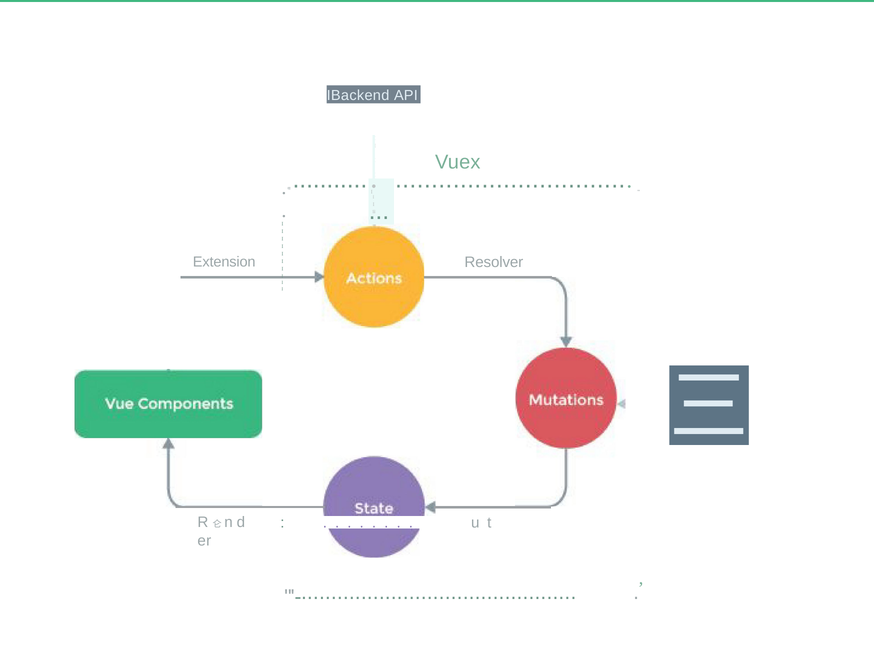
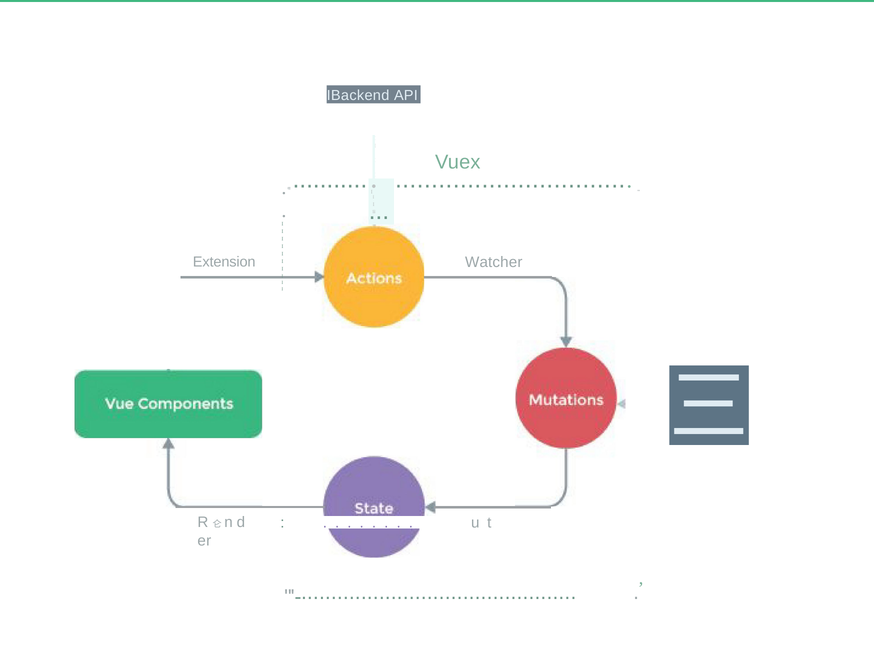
Resolver: Resolver -> Watcher
